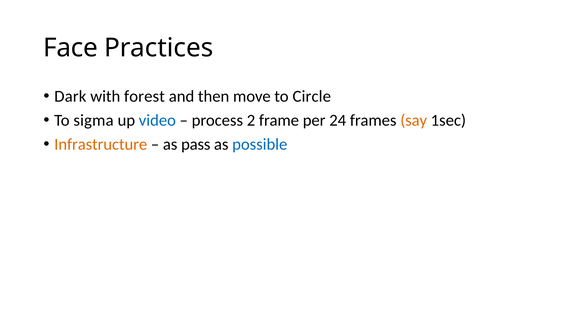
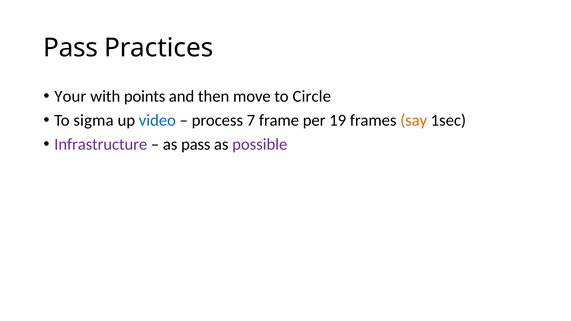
Face at (71, 48): Face -> Pass
Dark: Dark -> Your
forest: forest -> points
2: 2 -> 7
24: 24 -> 19
Infrastructure colour: orange -> purple
possible colour: blue -> purple
